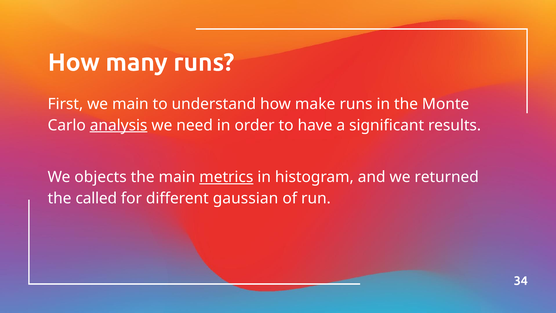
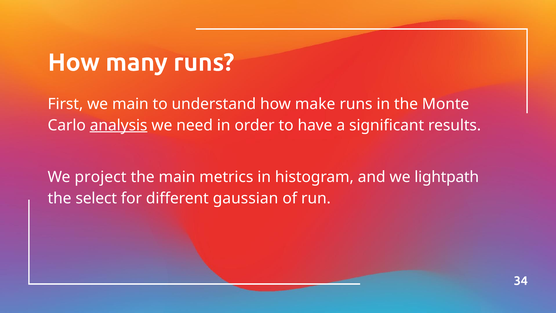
objects: objects -> project
metrics underline: present -> none
returned: returned -> lightpath
called: called -> select
